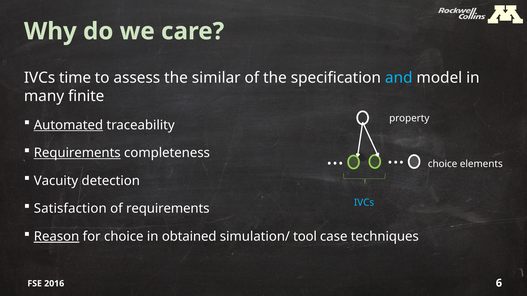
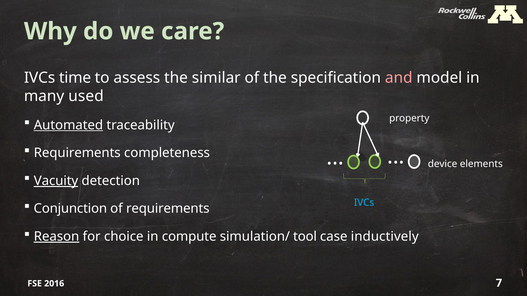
and colour: light blue -> pink
finite: finite -> used
Requirements at (77, 153) underline: present -> none
choice at (443, 164): choice -> device
Vacuity underline: none -> present
Satisfaction: Satisfaction -> Conjunction
obtained: obtained -> compute
techniques: techniques -> inductively
6: 6 -> 7
